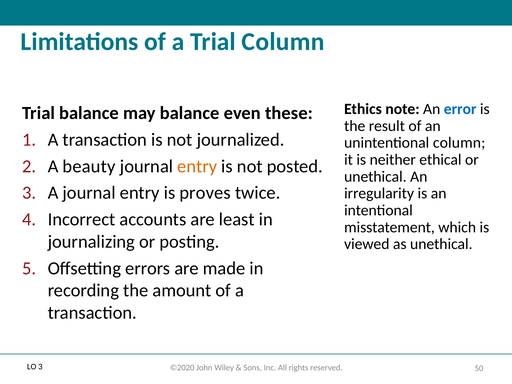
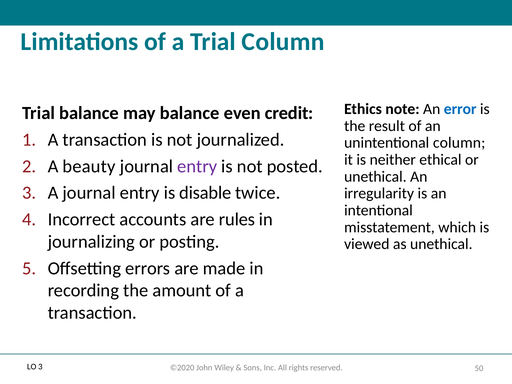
these: these -> credit
entry at (197, 166) colour: orange -> purple
proves: proves -> disable
least: least -> rules
